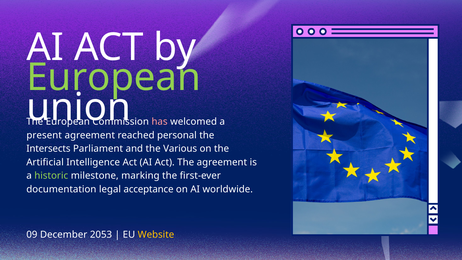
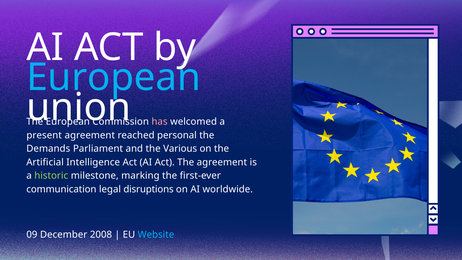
European at (114, 77) colour: light green -> light blue
Intersects: Intersects -> Demands
documentation: documentation -> communication
acceptance: acceptance -> disruptions
2053: 2053 -> 2008
Website colour: yellow -> light blue
